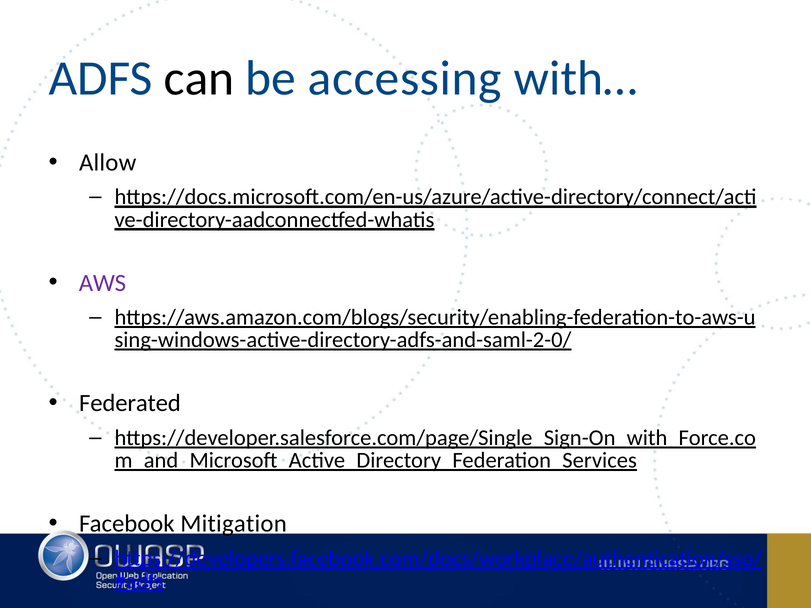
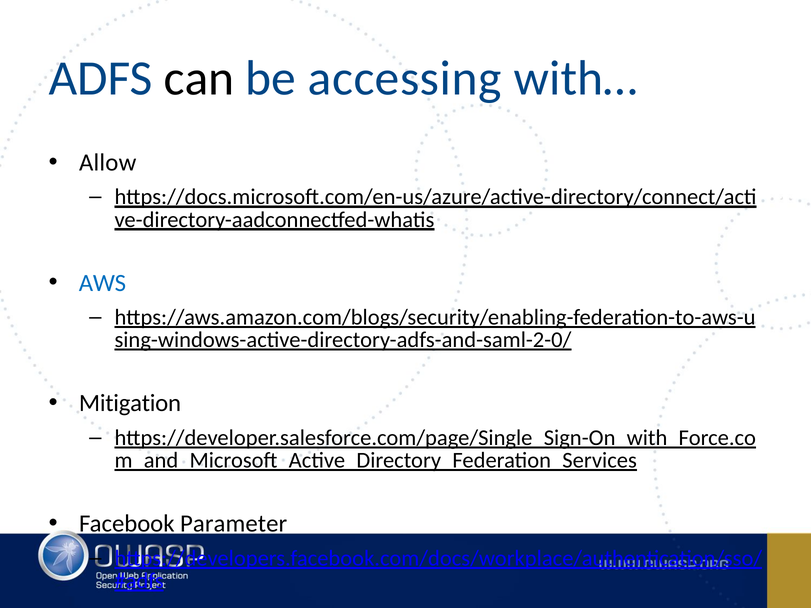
AWS colour: purple -> blue
Federated: Federated -> Mitigation
Mitigation: Mitigation -> Parameter
